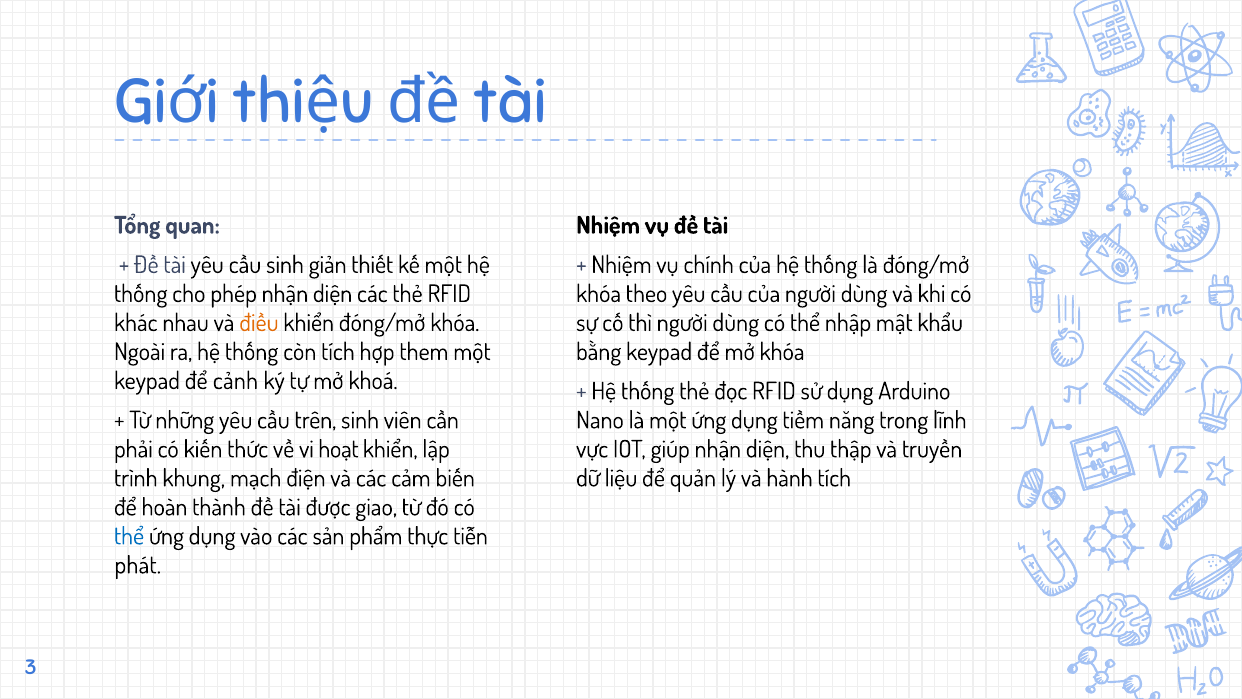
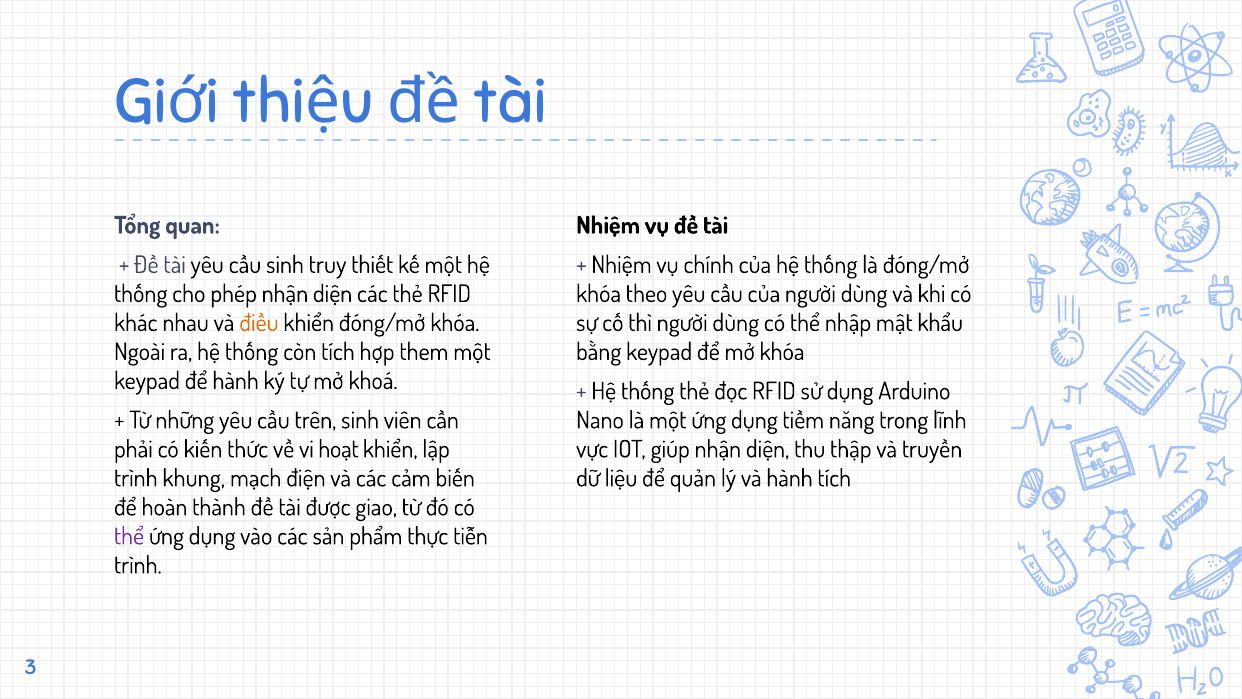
giản: giản -> truy
để cảnh: cảnh -> hành
thể at (129, 536) colour: blue -> purple
phát at (138, 565): phát -> trình
